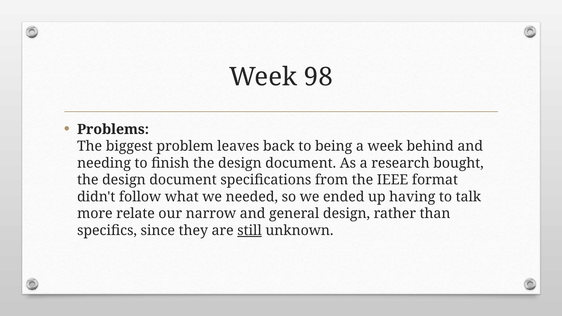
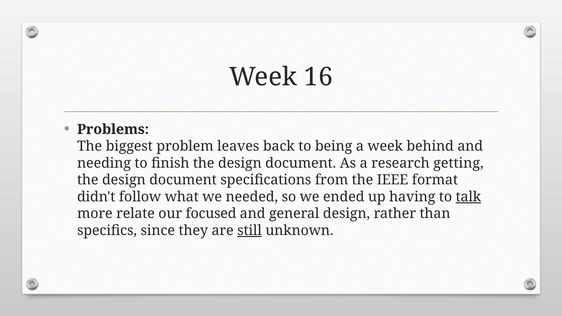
98: 98 -> 16
bought: bought -> getting
talk underline: none -> present
narrow: narrow -> focused
